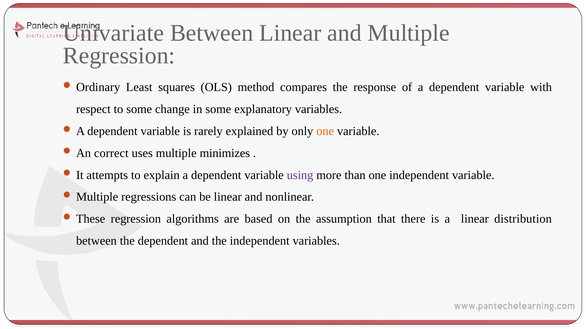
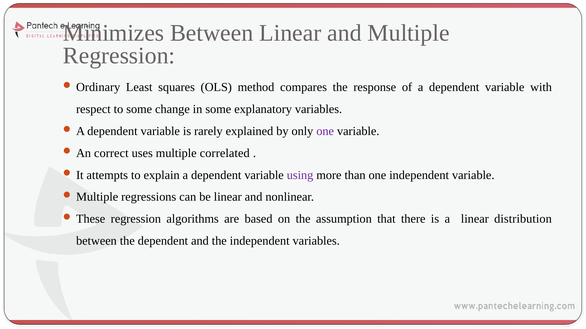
Univariate: Univariate -> Minimizes
one at (325, 131) colour: orange -> purple
minimizes: minimizes -> correlated
